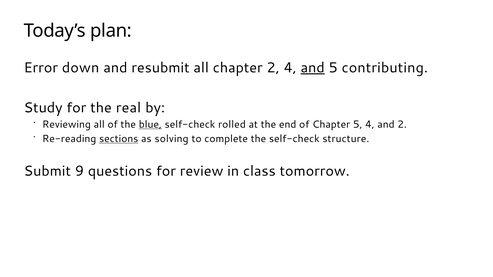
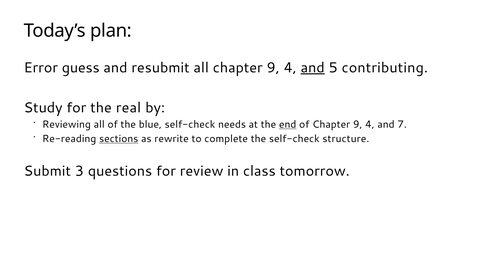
down: down -> guess
all chapter 2: 2 -> 9
blue underline: present -> none
rolled: rolled -> needs
end underline: none -> present
of Chapter 5: 5 -> 9
and 2: 2 -> 7
solving: solving -> rewrite
9: 9 -> 3
